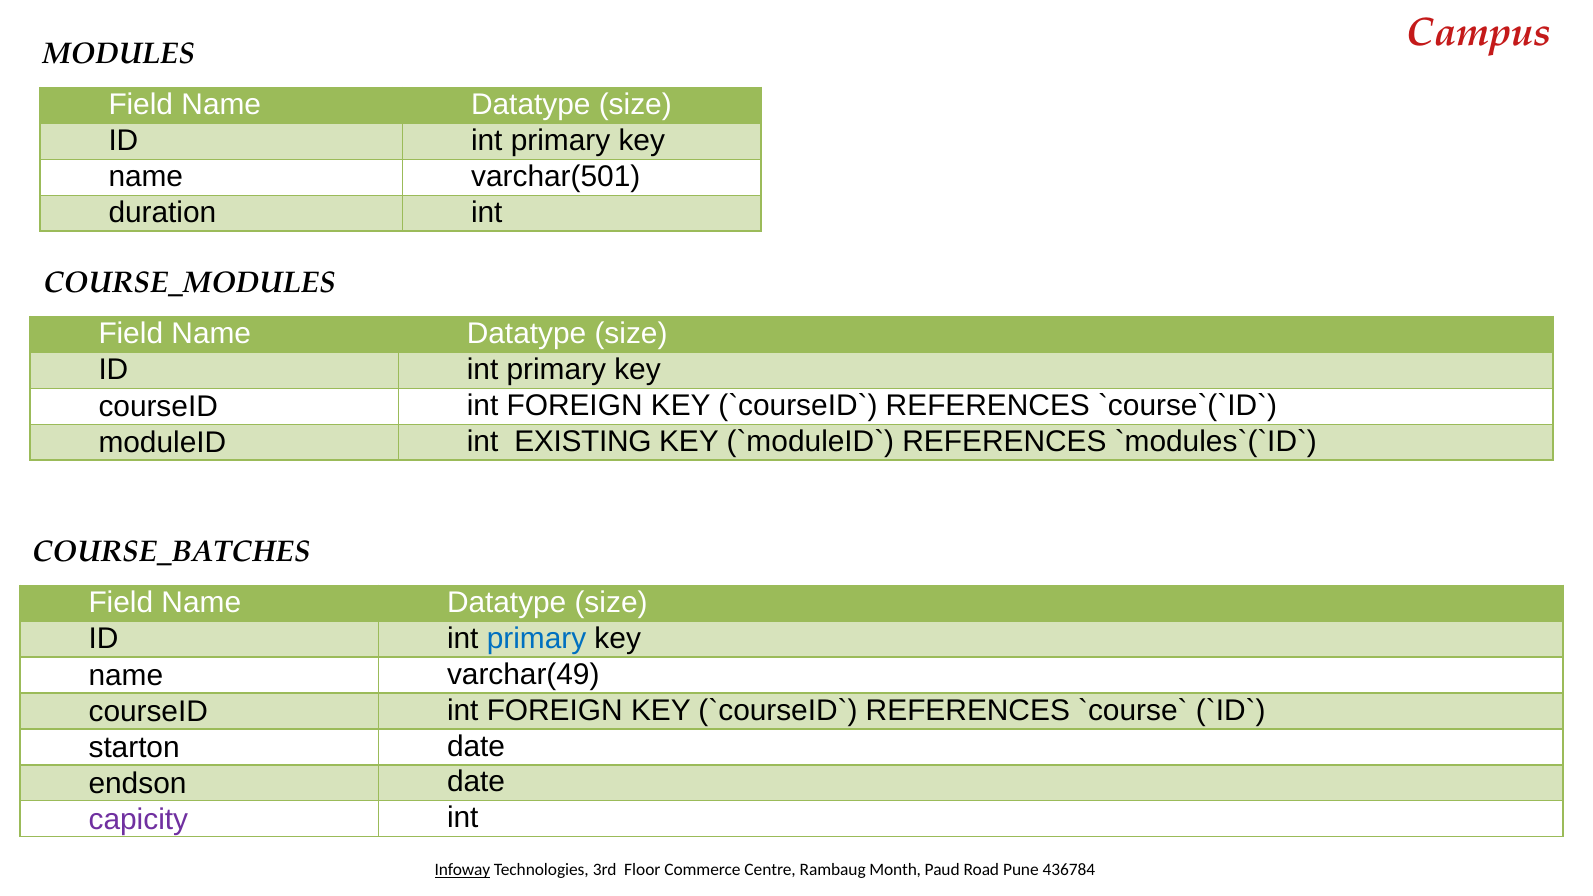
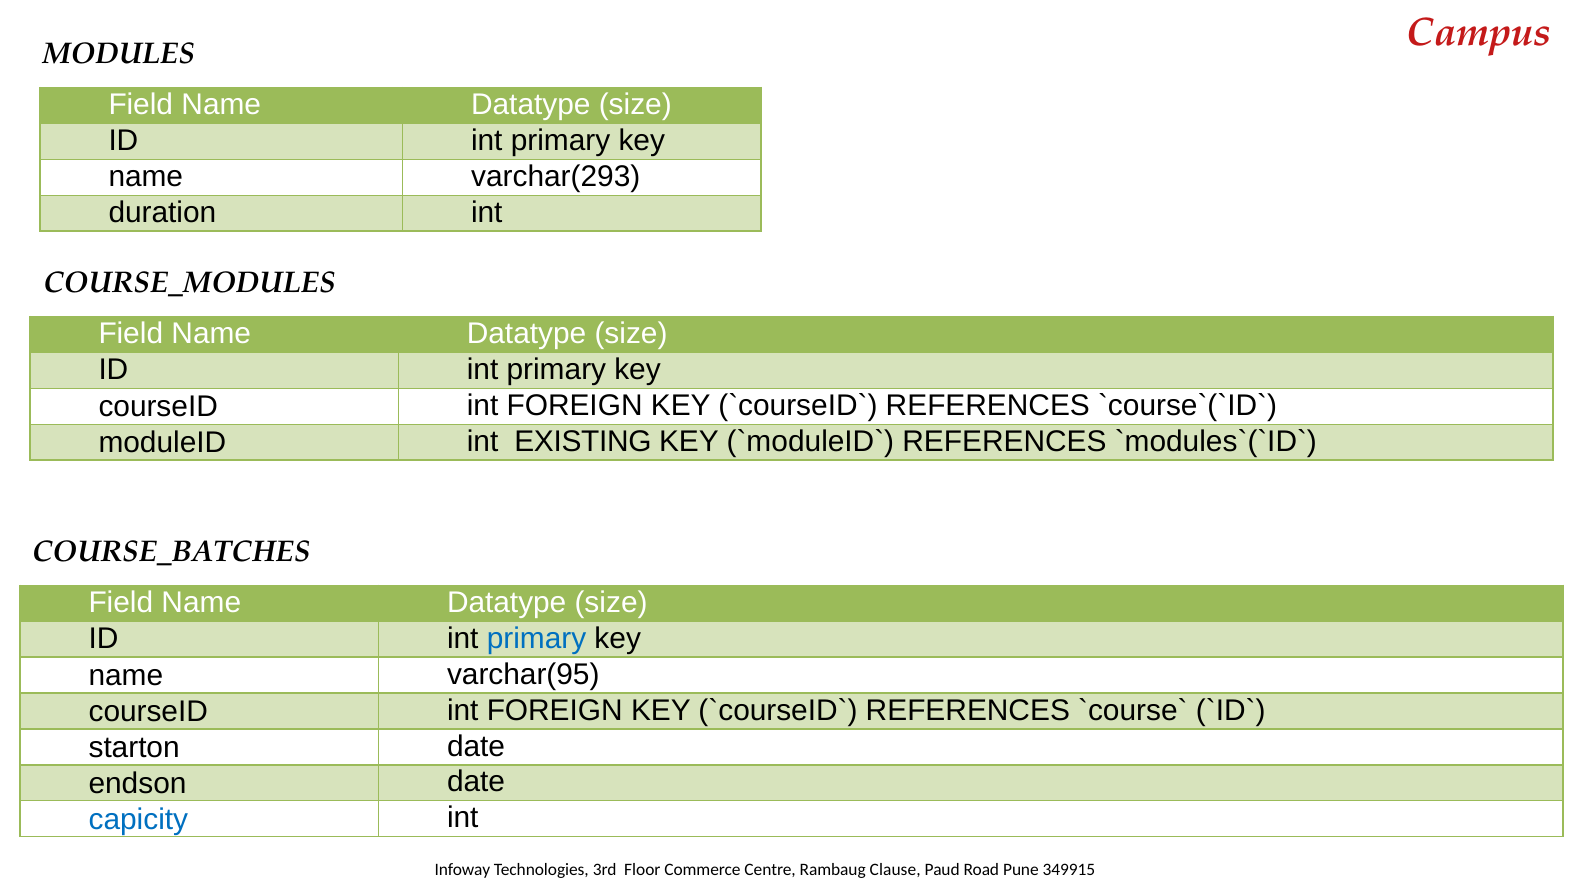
varchar(501: varchar(501 -> varchar(293
varchar(49: varchar(49 -> varchar(95
capicity colour: purple -> blue
Infoway underline: present -> none
Month: Month -> Clause
436784: 436784 -> 349915
